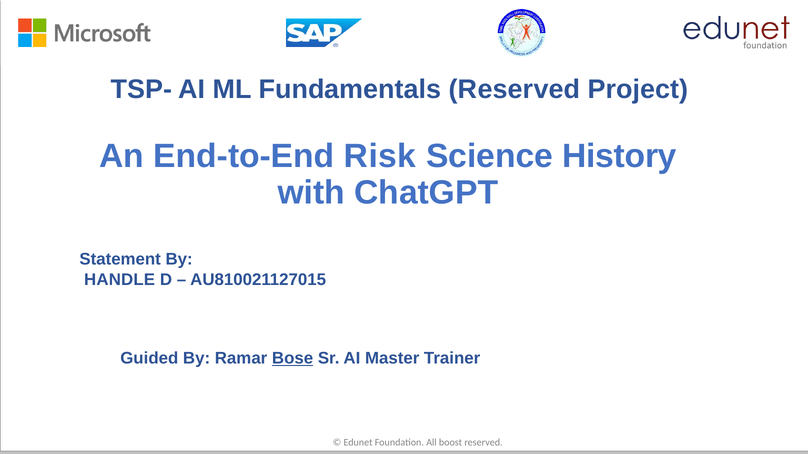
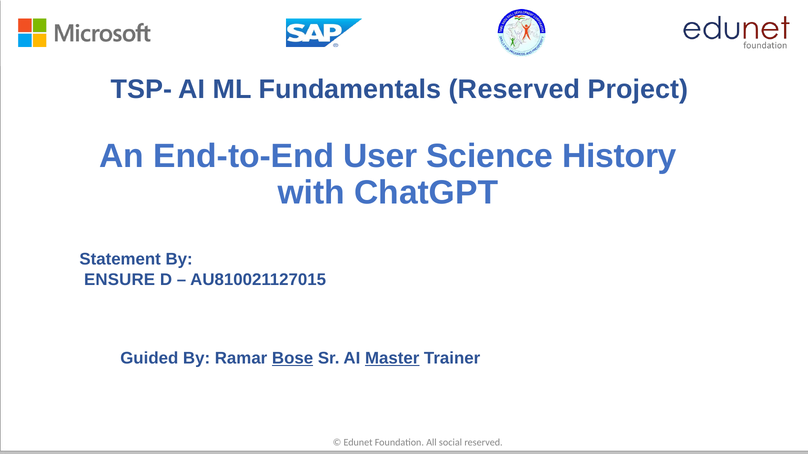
Risk: Risk -> User
HANDLE: HANDLE -> ENSURE
Master underline: none -> present
boost: boost -> social
